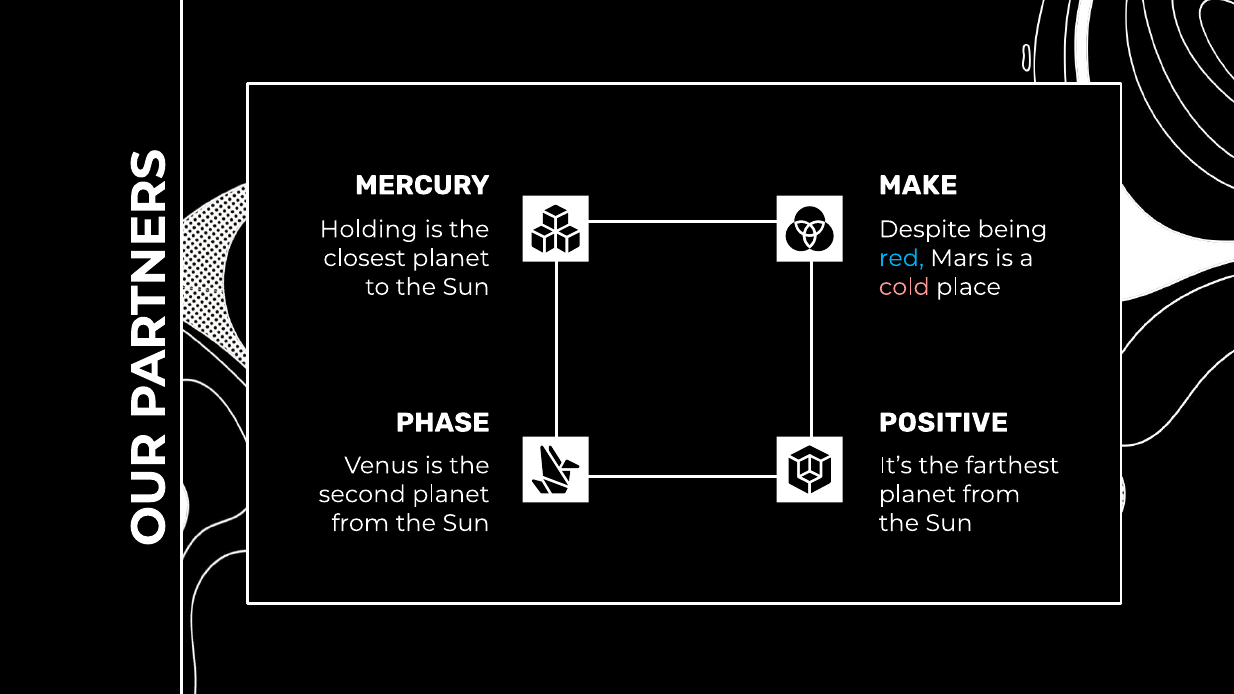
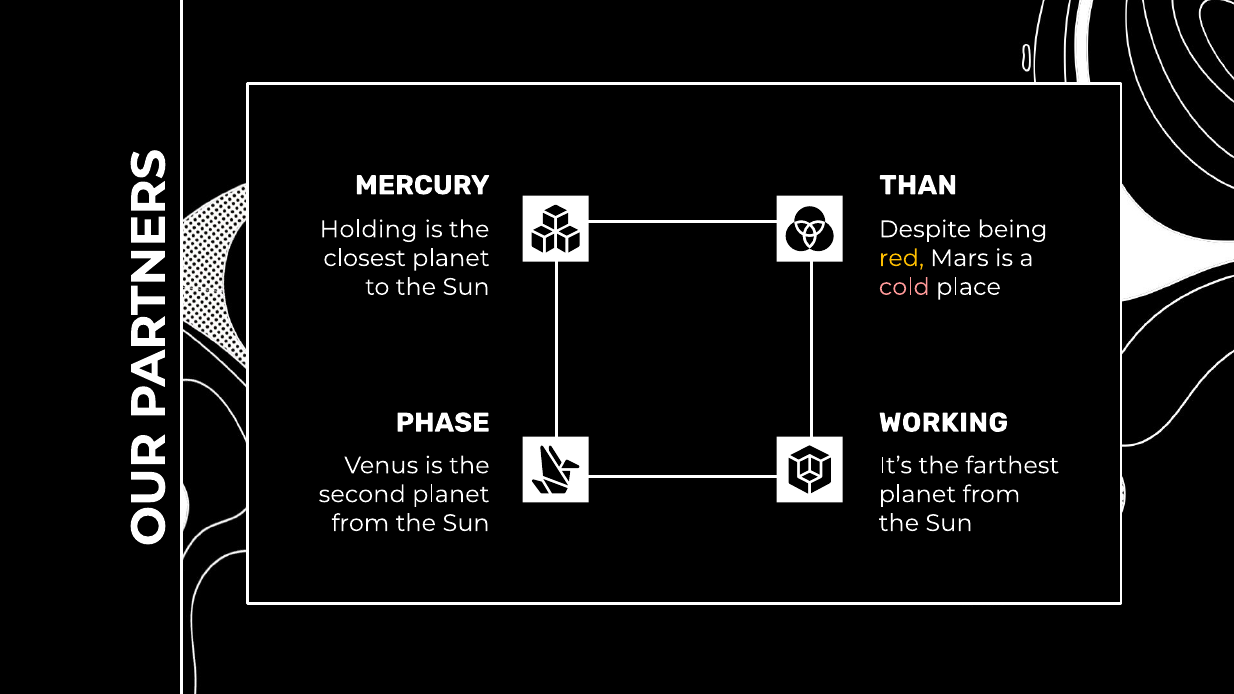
MAKE: MAKE -> THAN
red colour: light blue -> yellow
POSITIVE: POSITIVE -> WORKING
